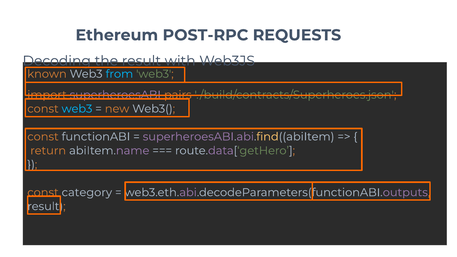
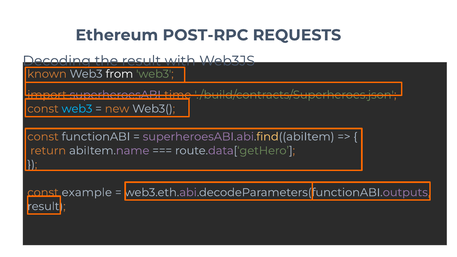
from colour: light blue -> white
pairs: pairs -> time
category: category -> example
